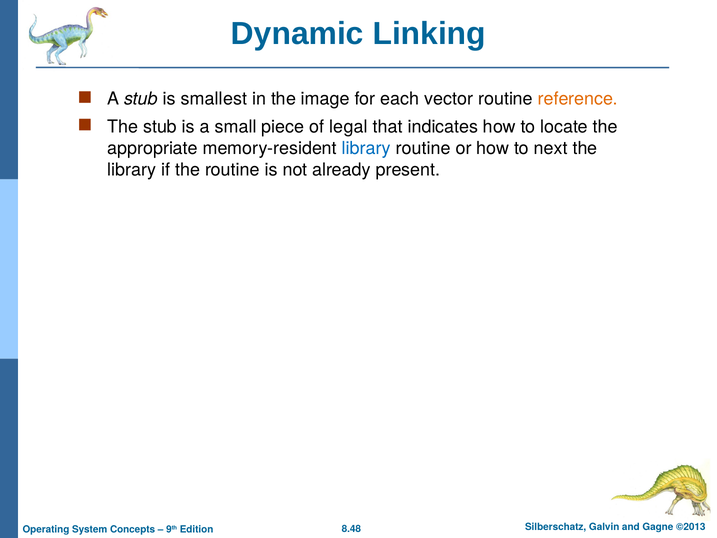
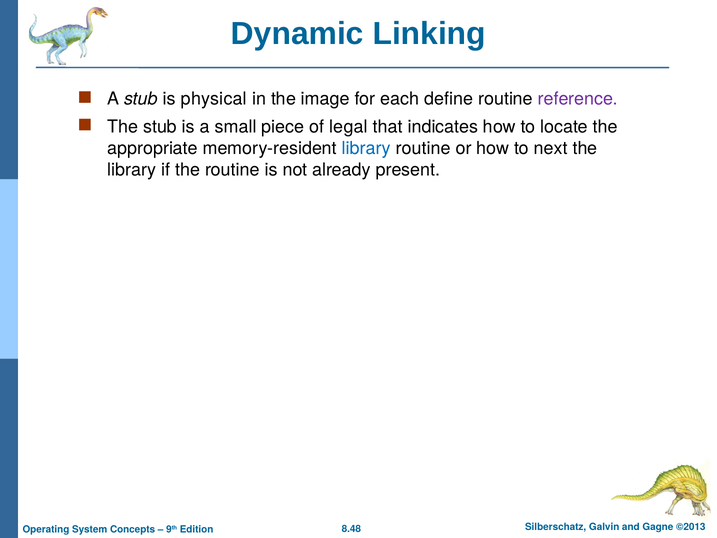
smallest: smallest -> physical
vector: vector -> define
reference colour: orange -> purple
